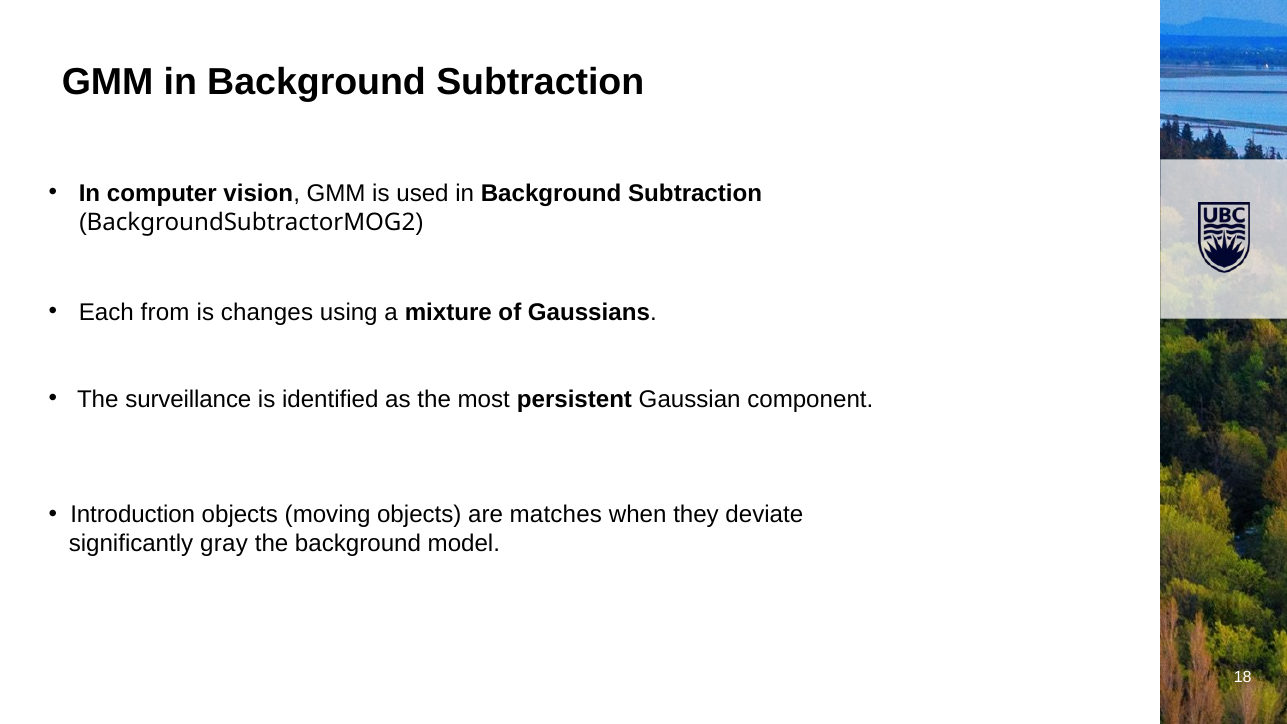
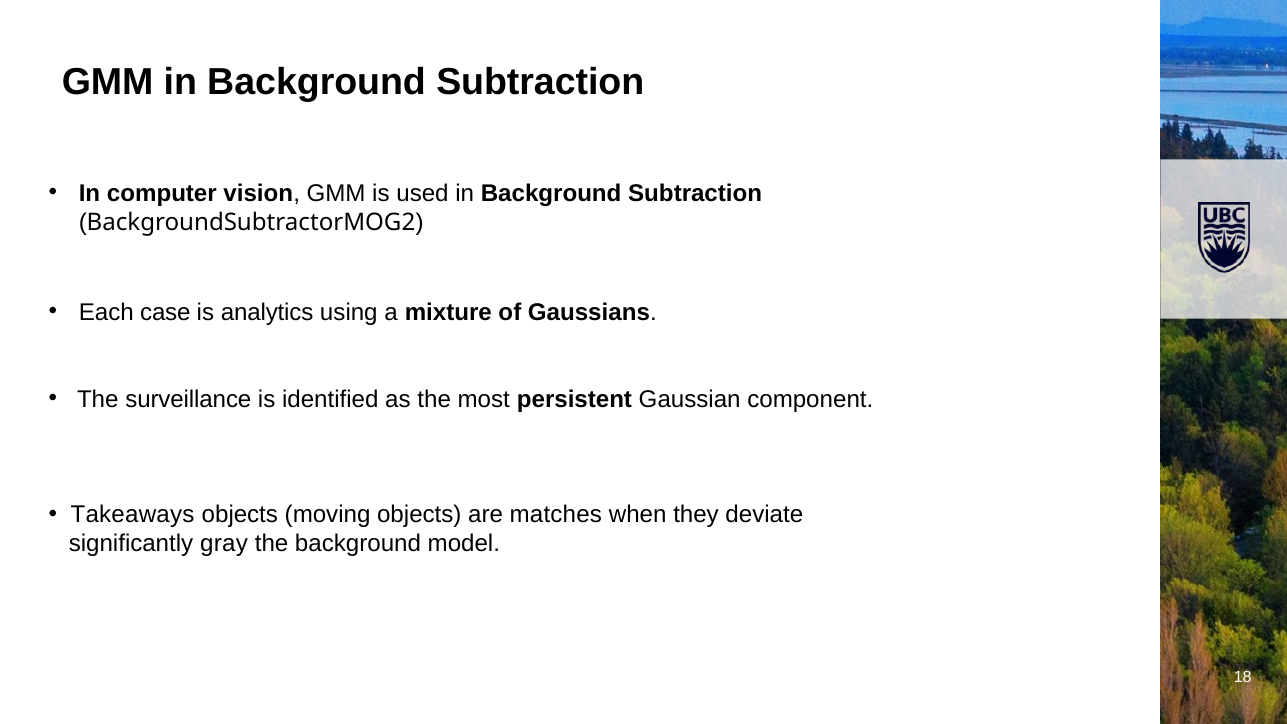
from: from -> case
changes: changes -> analytics
Introduction: Introduction -> Takeaways
